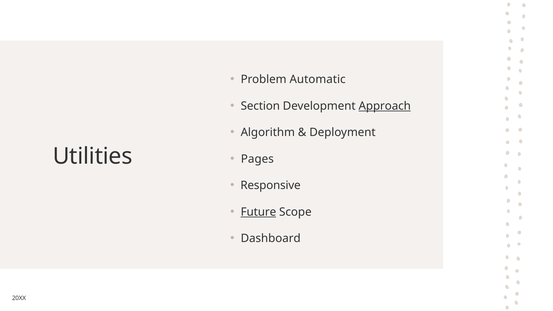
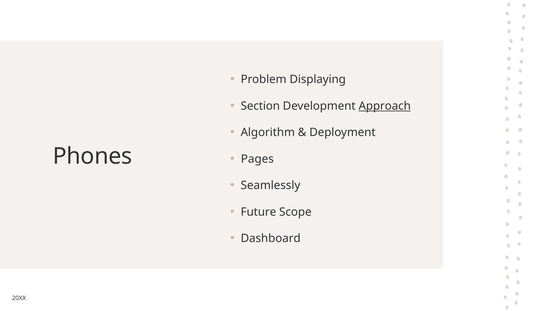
Automatic: Automatic -> Displaying
Utilities: Utilities -> Phones
Responsive: Responsive -> Seamlessly
Future underline: present -> none
